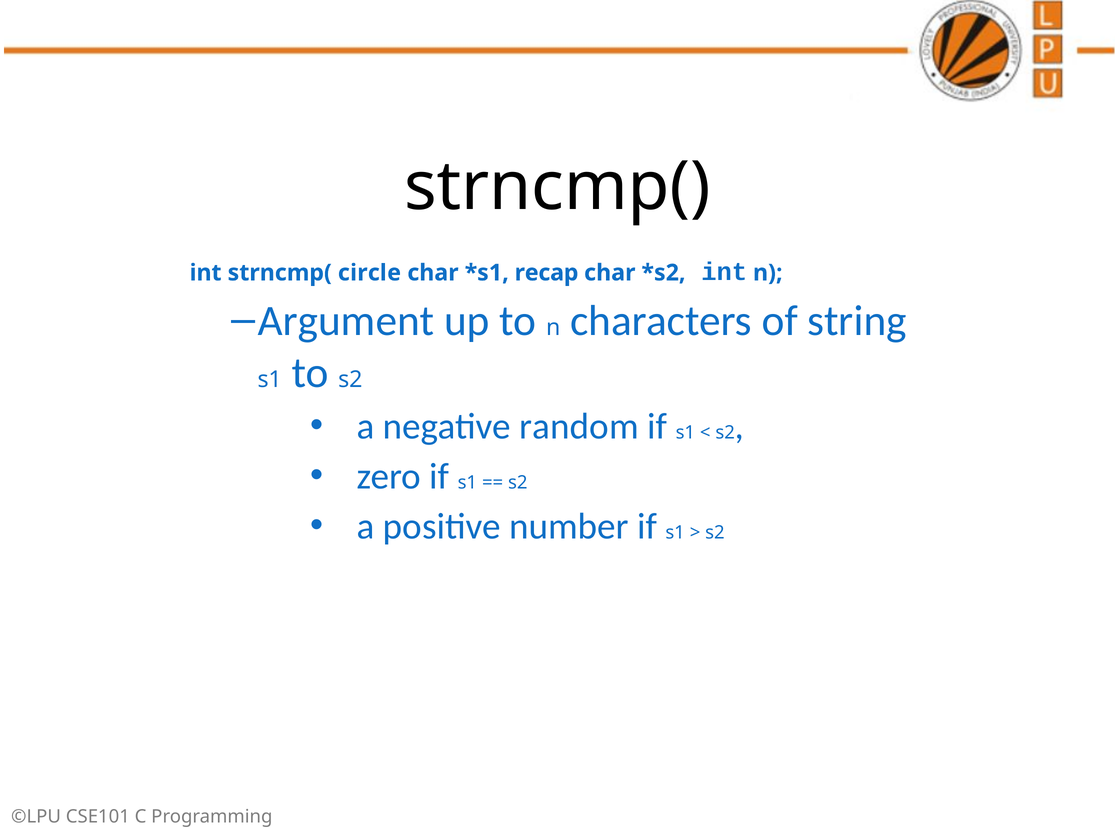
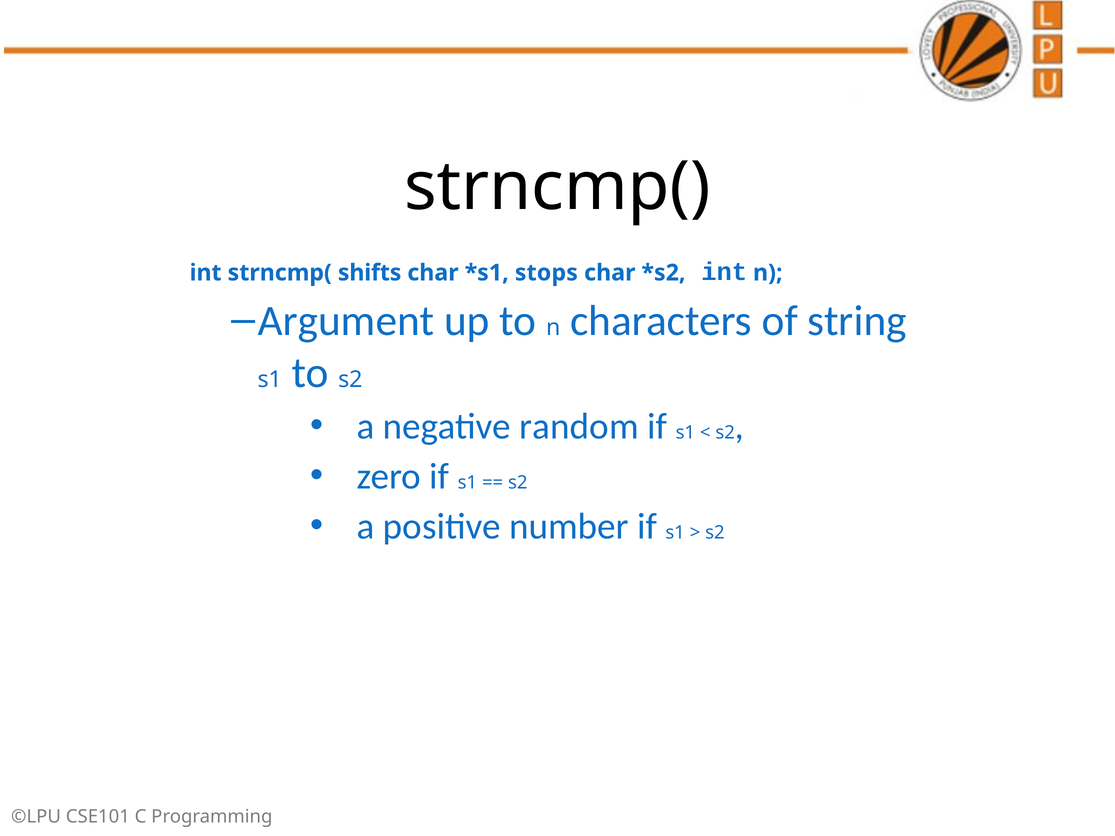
circle: circle -> shifts
recap: recap -> stops
